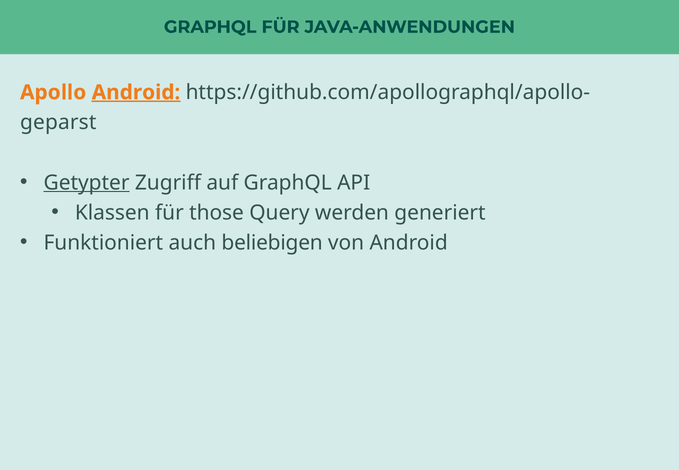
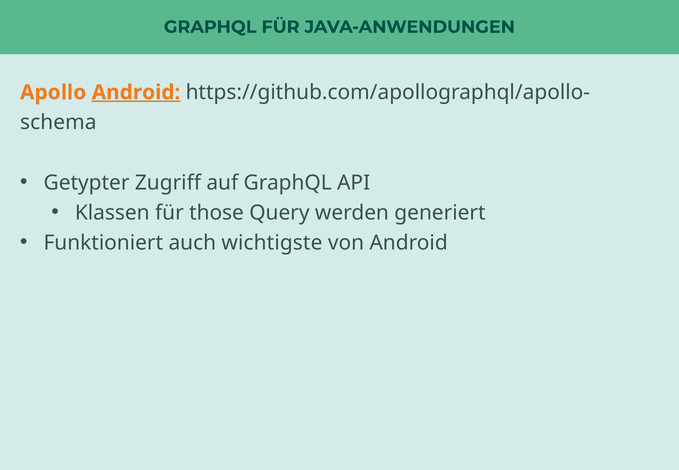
geparst: geparst -> schema
Getypter underline: present -> none
beliebigen: beliebigen -> wichtigste
